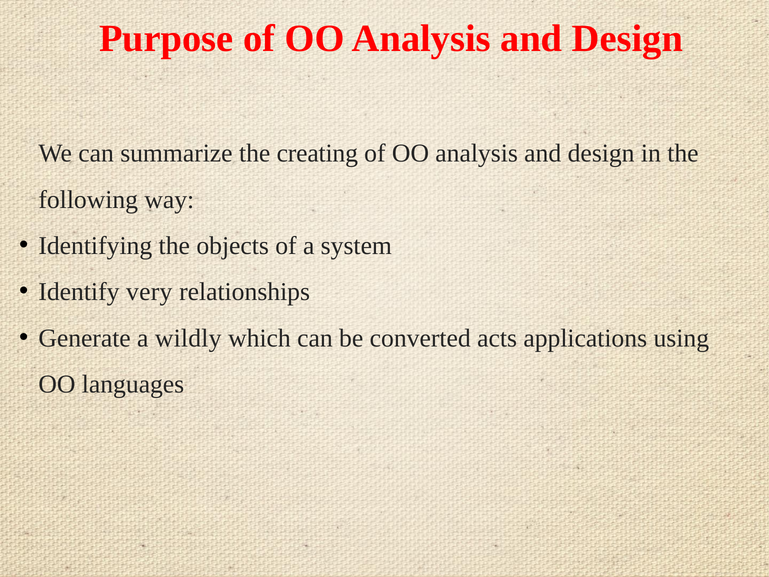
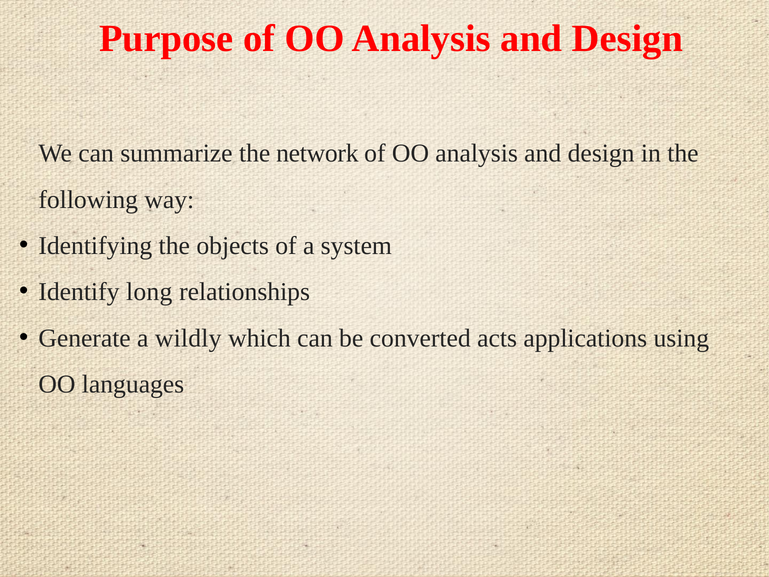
creating: creating -> network
very: very -> long
